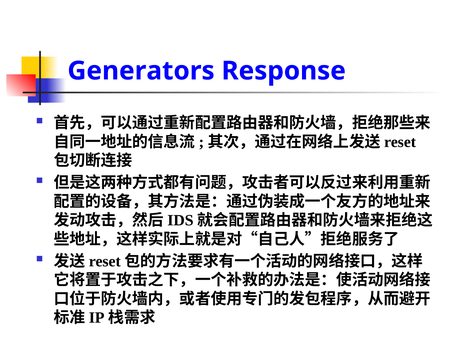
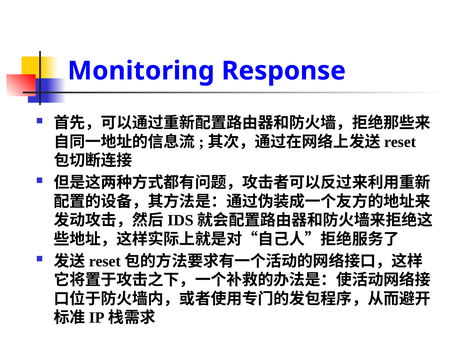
Generators: Generators -> Monitoring
